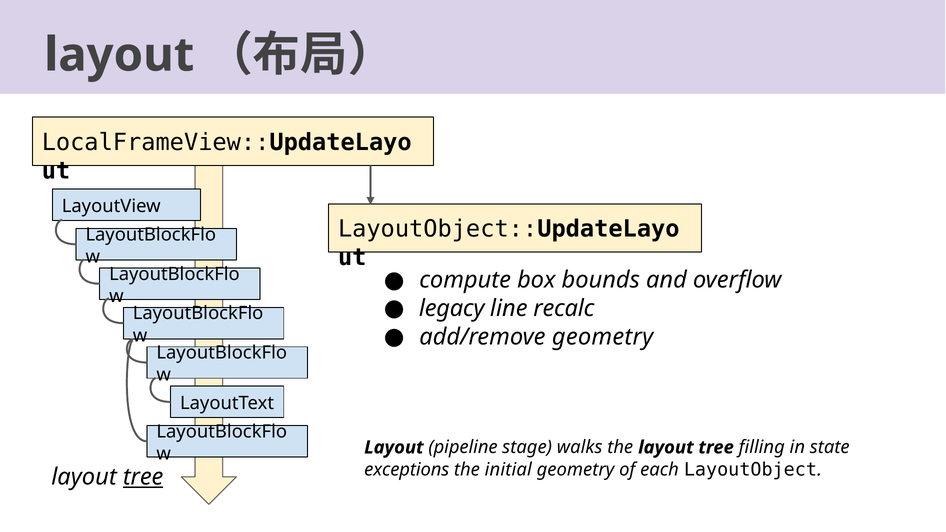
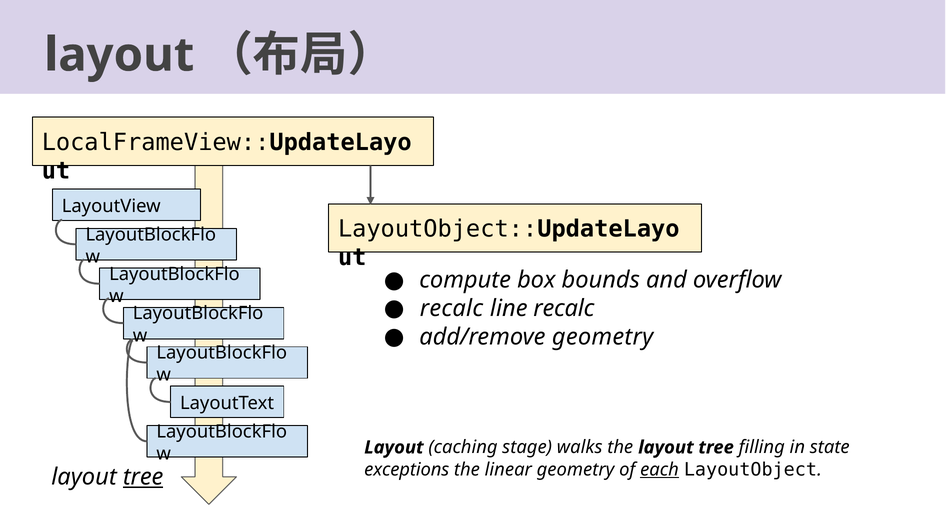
legacy at (452, 309): legacy -> recalc
pipeline: pipeline -> caching
initial: initial -> linear
each underline: none -> present
